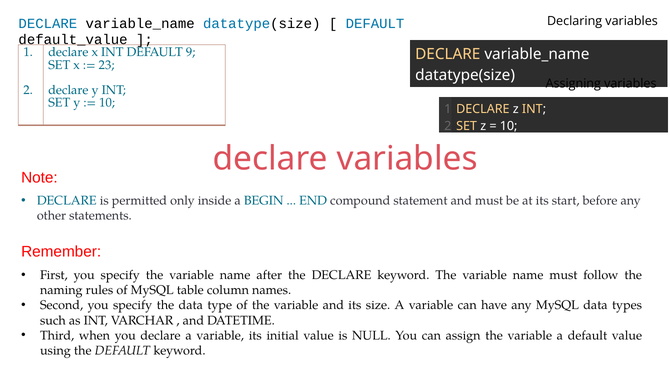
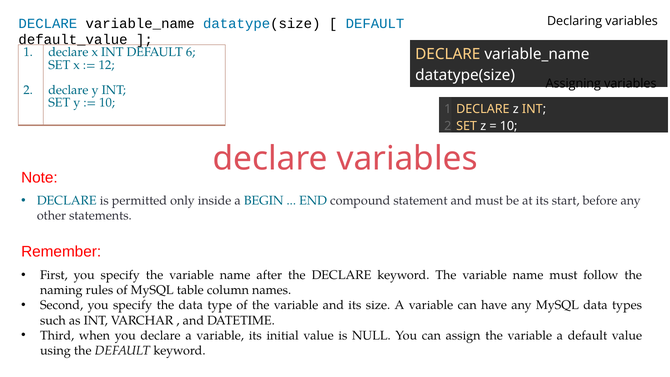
9: 9 -> 6
23: 23 -> 12
